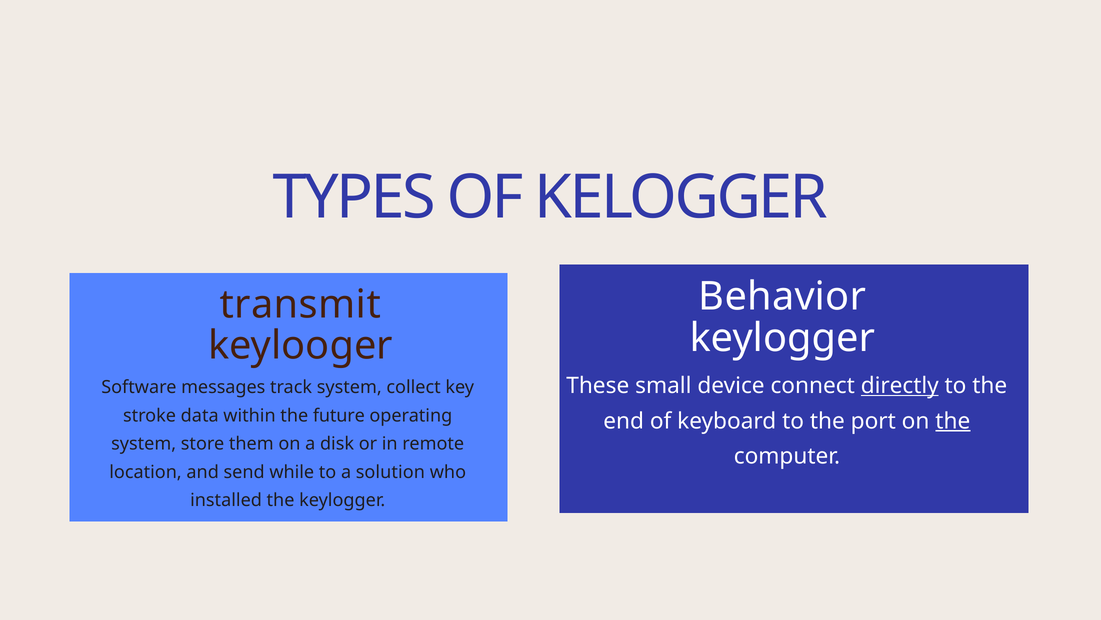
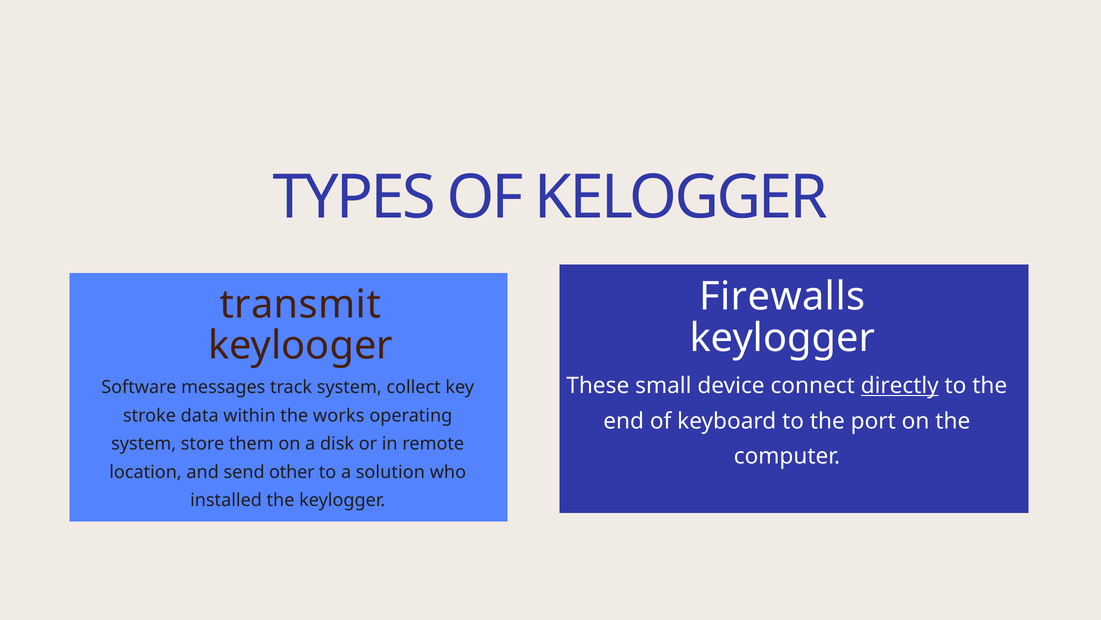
Behavior: Behavior -> Firewalls
future: future -> works
the at (953, 421) underline: present -> none
while: while -> other
